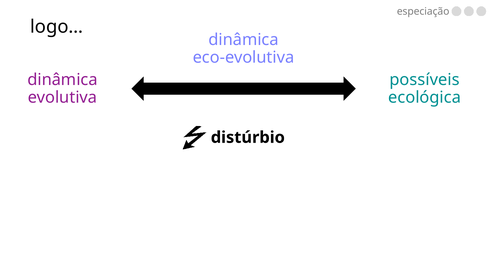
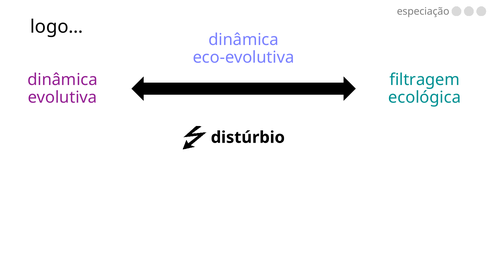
possíveis: possíveis -> filtragem
